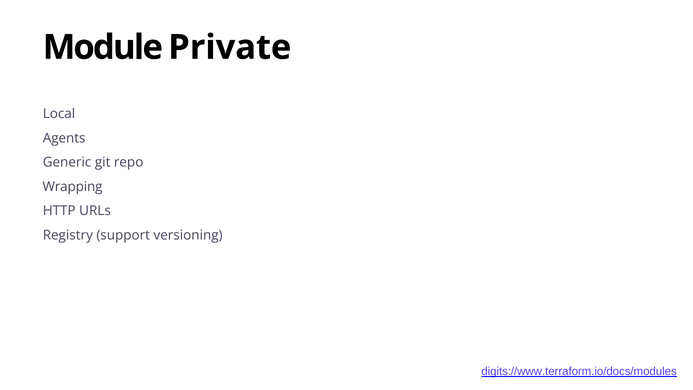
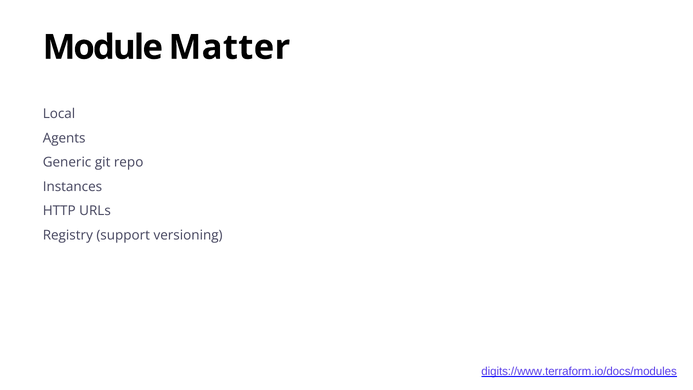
Private: Private -> Matter
Wrapping: Wrapping -> Instances
